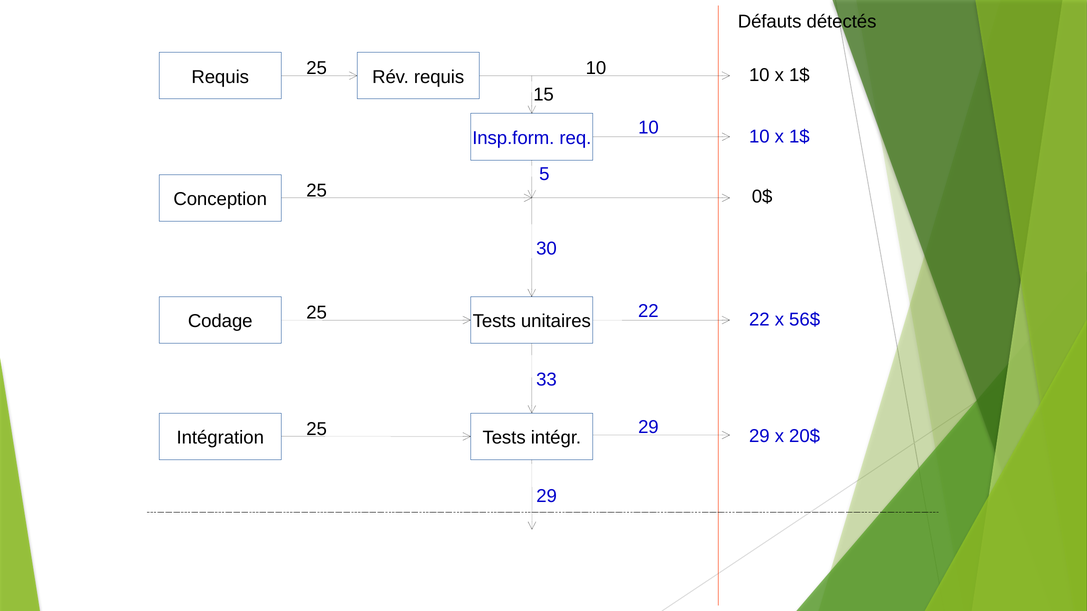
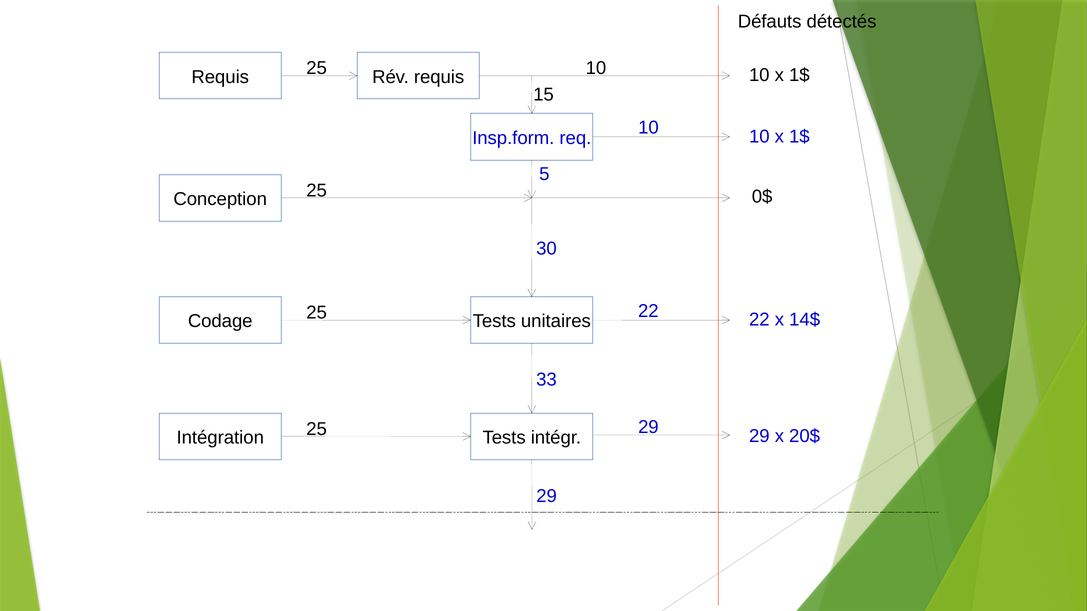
56$: 56$ -> 14$
